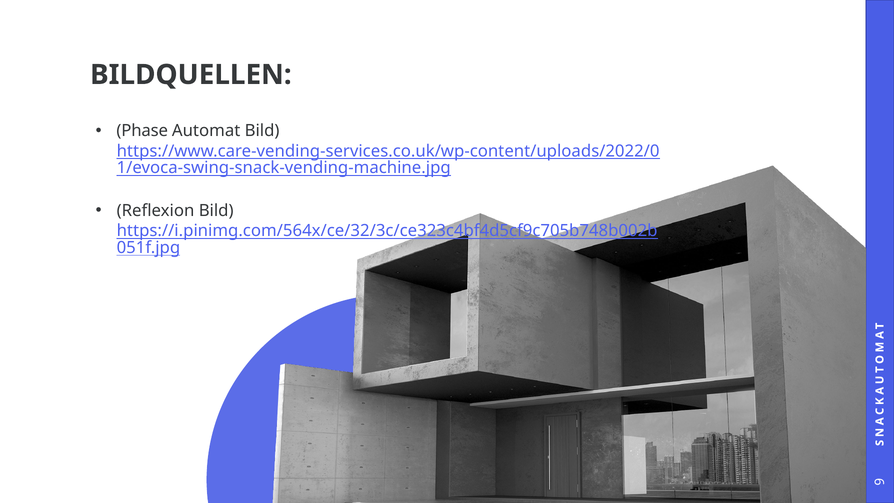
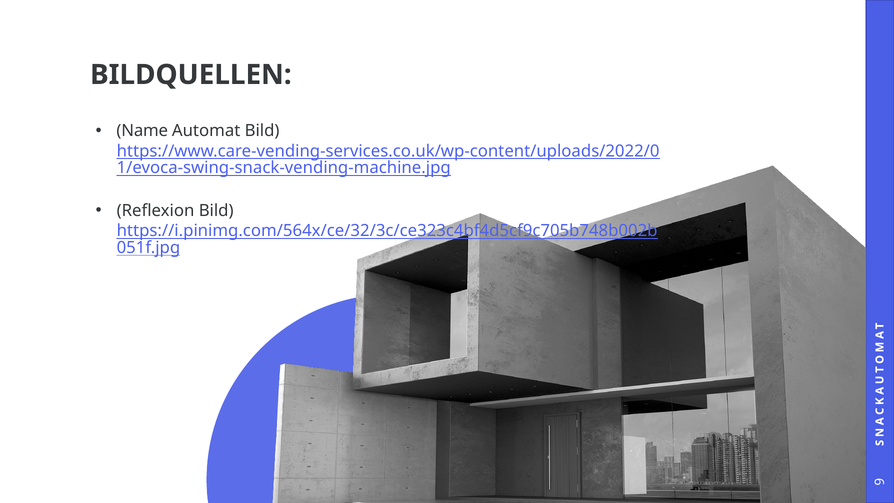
Phase: Phase -> Name
